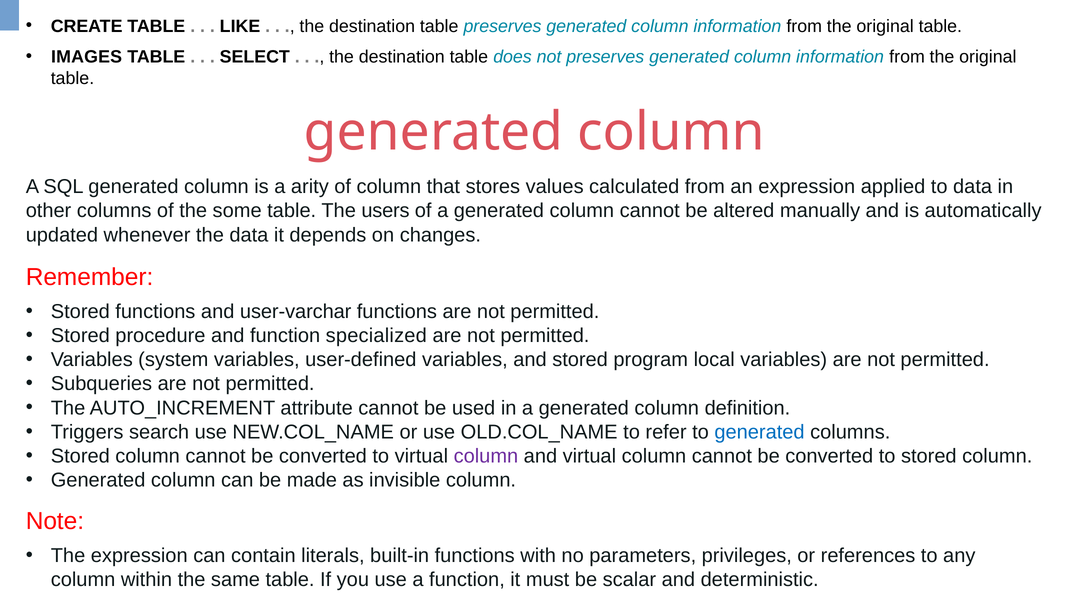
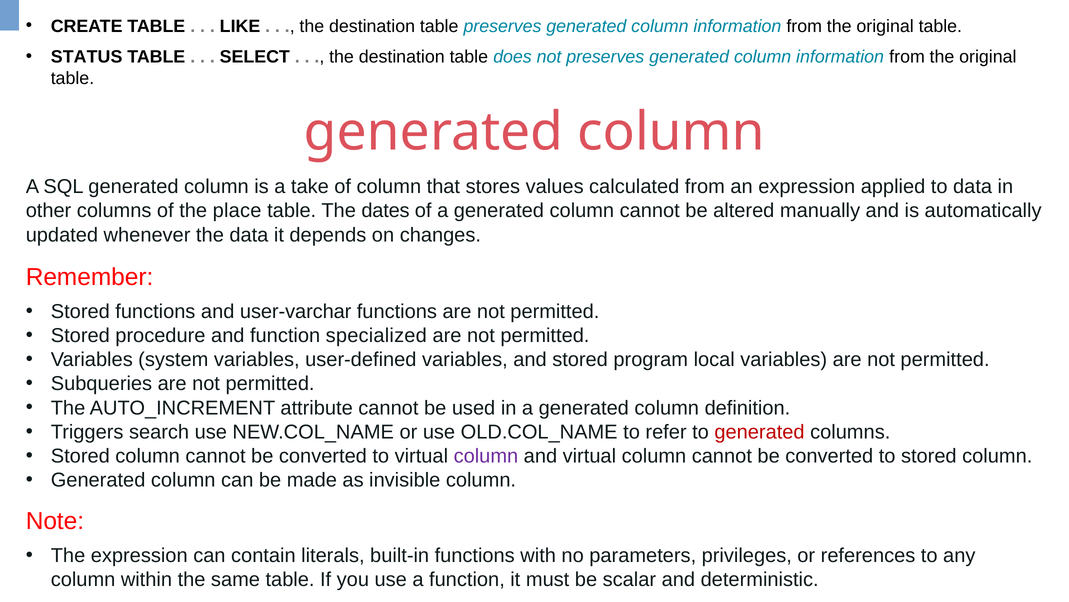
IMAGES: IMAGES -> STATUS
arity: arity -> take
some: some -> place
users: users -> dates
generated at (760, 432) colour: blue -> red
